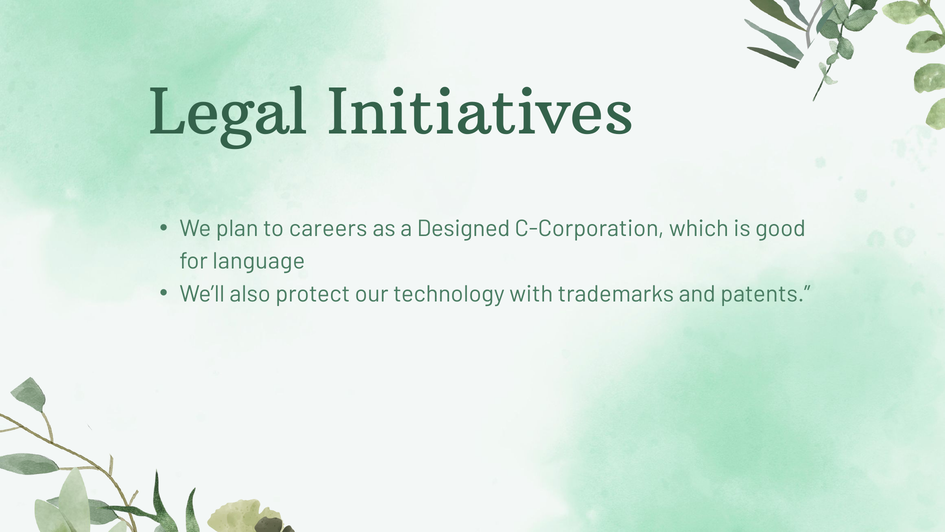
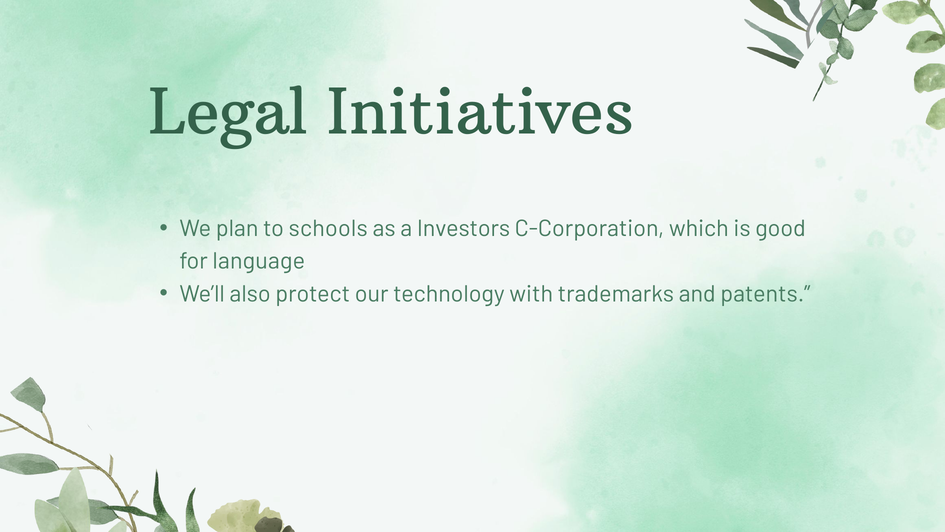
careers: careers -> schools
Designed: Designed -> Investors
